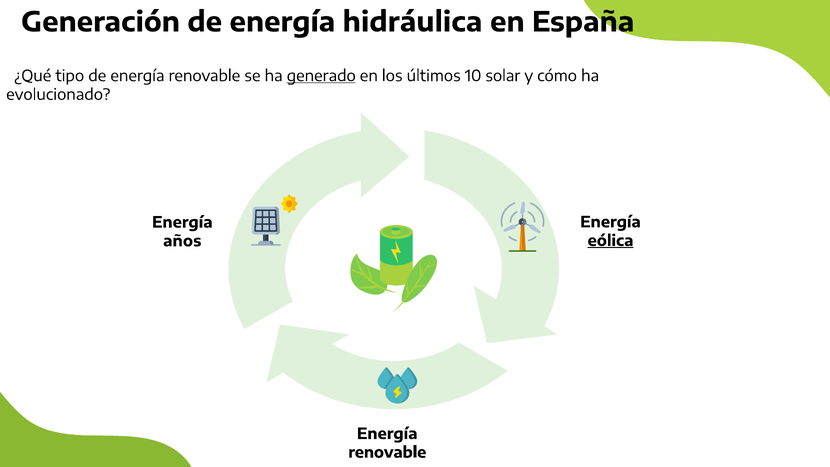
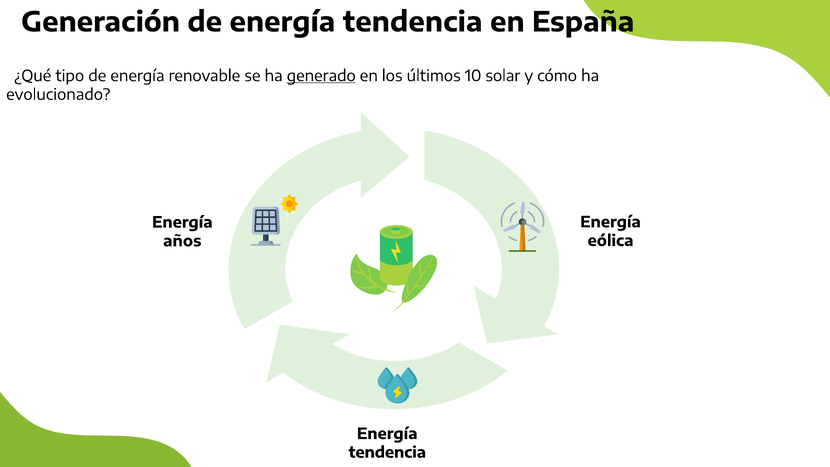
de energía hidráulica: hidráulica -> tendencia
eólica underline: present -> none
renovable at (387, 452): renovable -> tendencia
